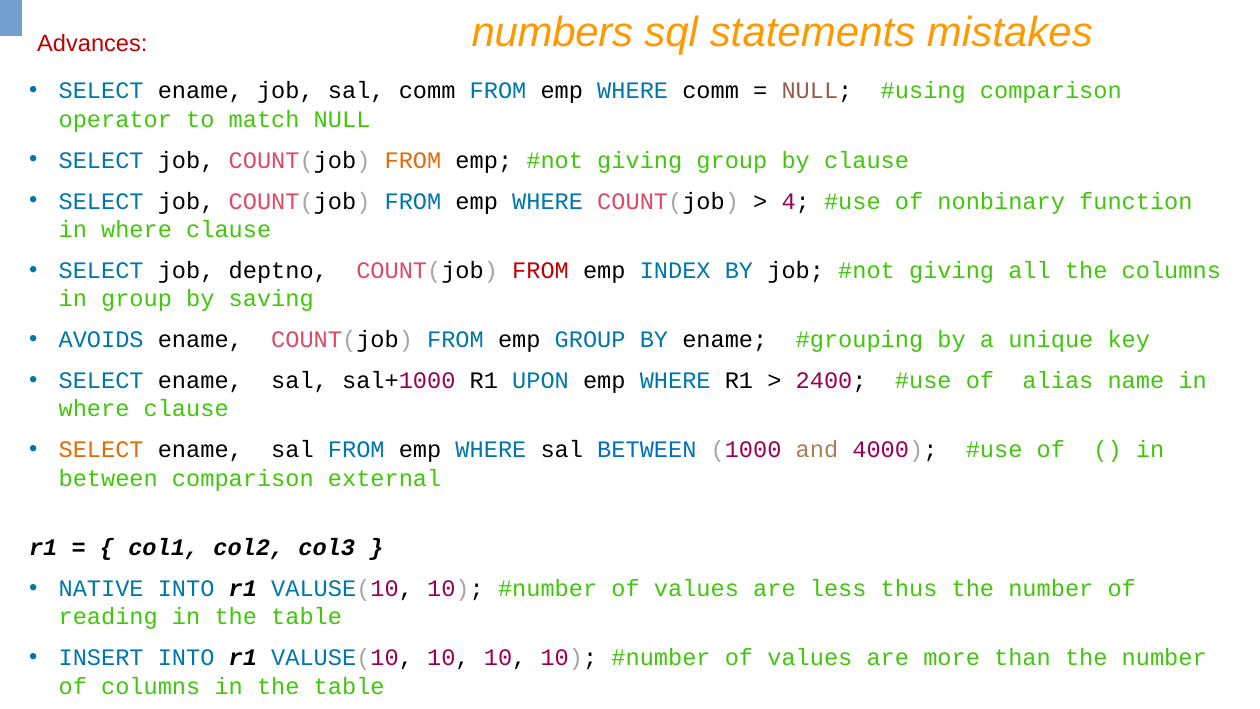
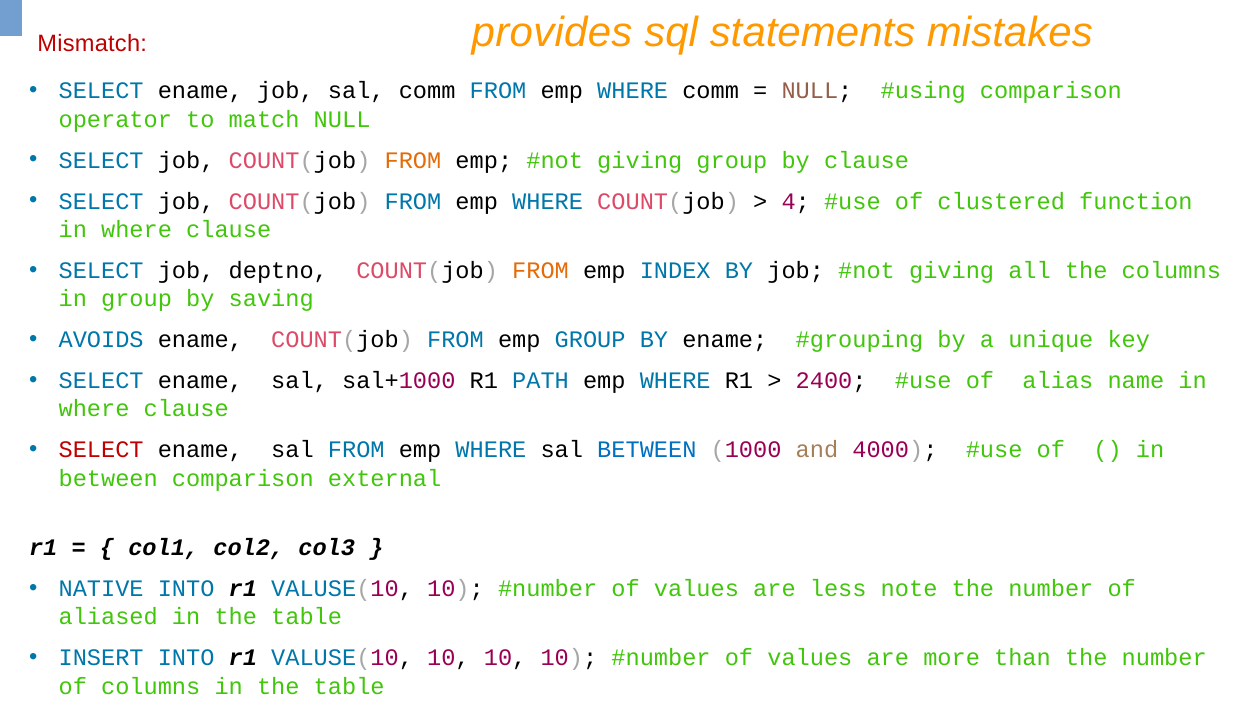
numbers: numbers -> provides
Advances: Advances -> Mismatch
nonbinary: nonbinary -> clustered
FROM at (541, 270) colour: red -> orange
UPON: UPON -> PATH
SELECT at (101, 450) colour: orange -> red
thus: thus -> note
reading: reading -> aliased
